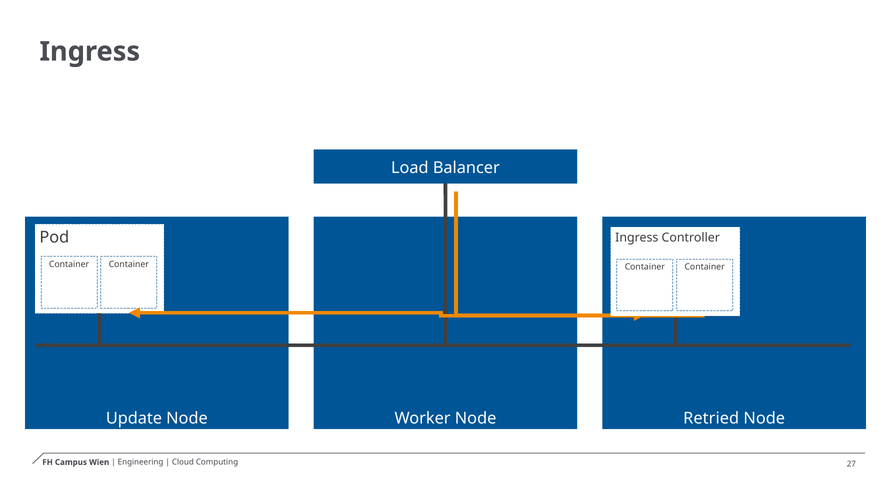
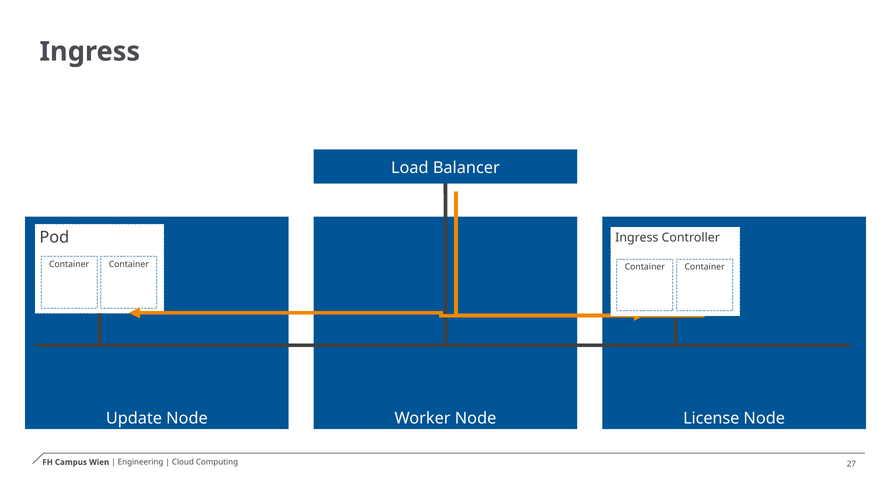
Retried: Retried -> License
